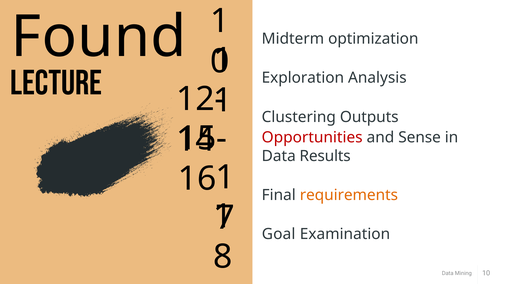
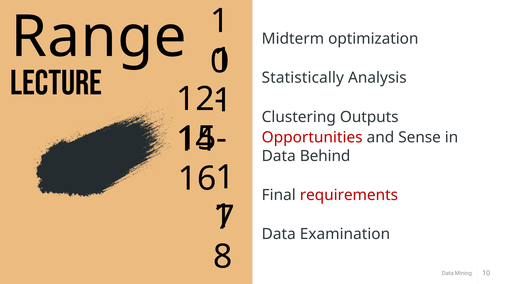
Found: Found -> Range
Exploration: Exploration -> Statistically
Results: Results -> Behind
requirements colour: orange -> red
Goal at (279, 234): Goal -> Data
